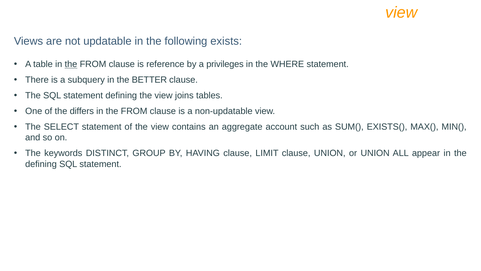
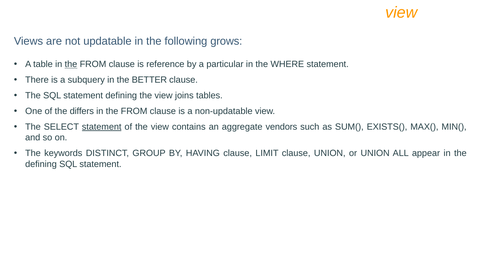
exists: exists -> grows
privileges: privileges -> particular
statement at (102, 127) underline: none -> present
account: account -> vendors
